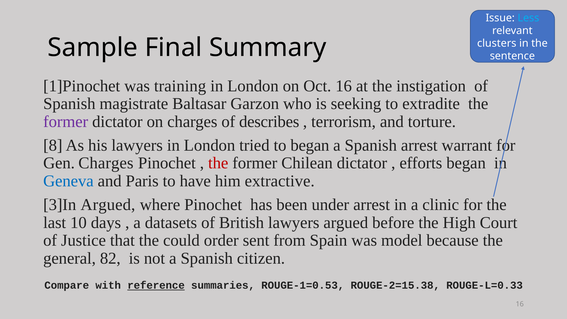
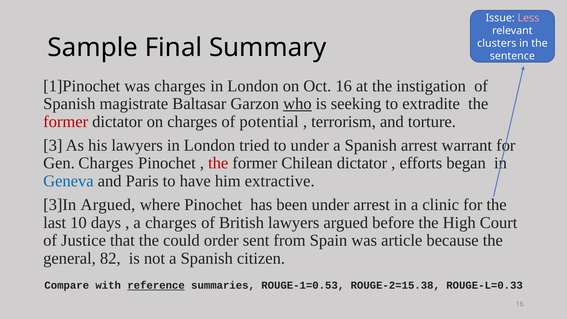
Less colour: light blue -> pink
was training: training -> charges
who underline: none -> present
former at (66, 122) colour: purple -> red
describes: describes -> potential
8: 8 -> 3
to began: began -> under
a datasets: datasets -> charges
model: model -> article
